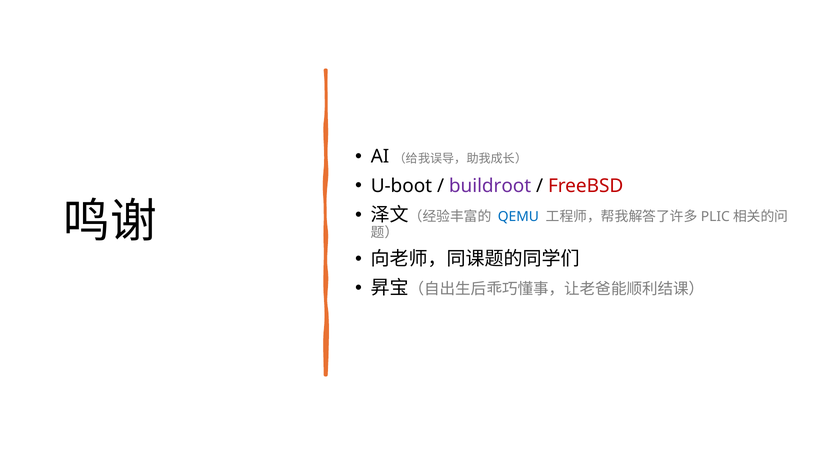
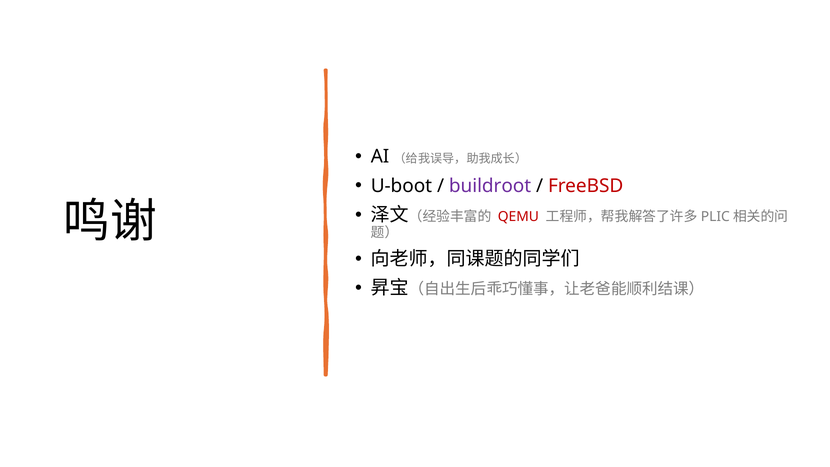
QEMU colour: blue -> red
